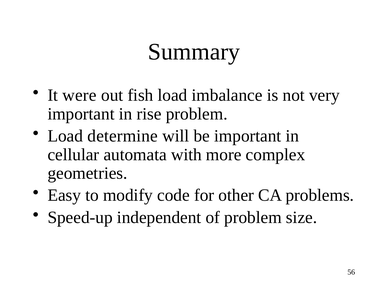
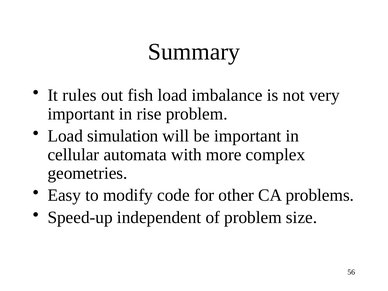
were: were -> rules
determine: determine -> simulation
